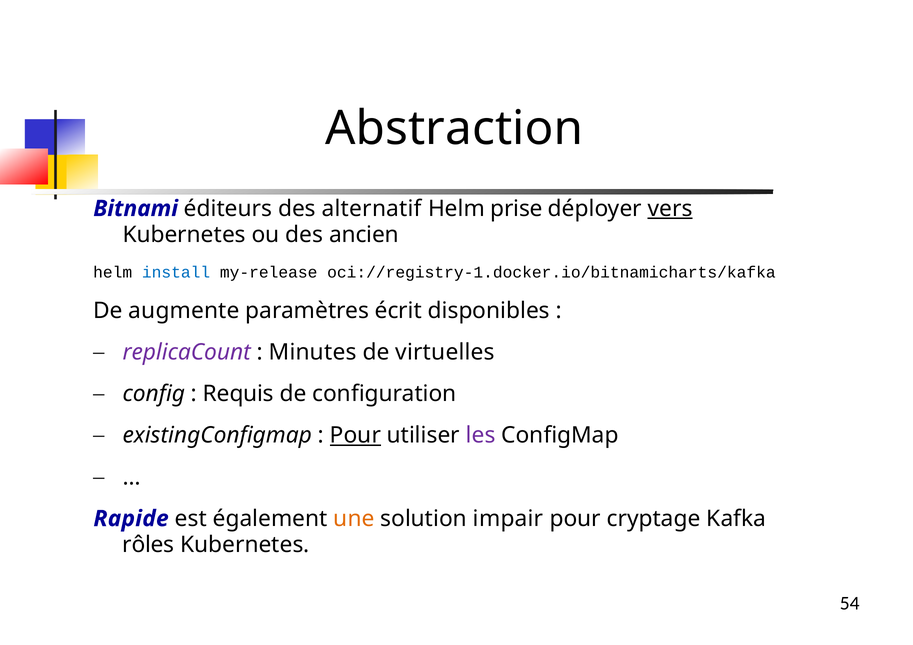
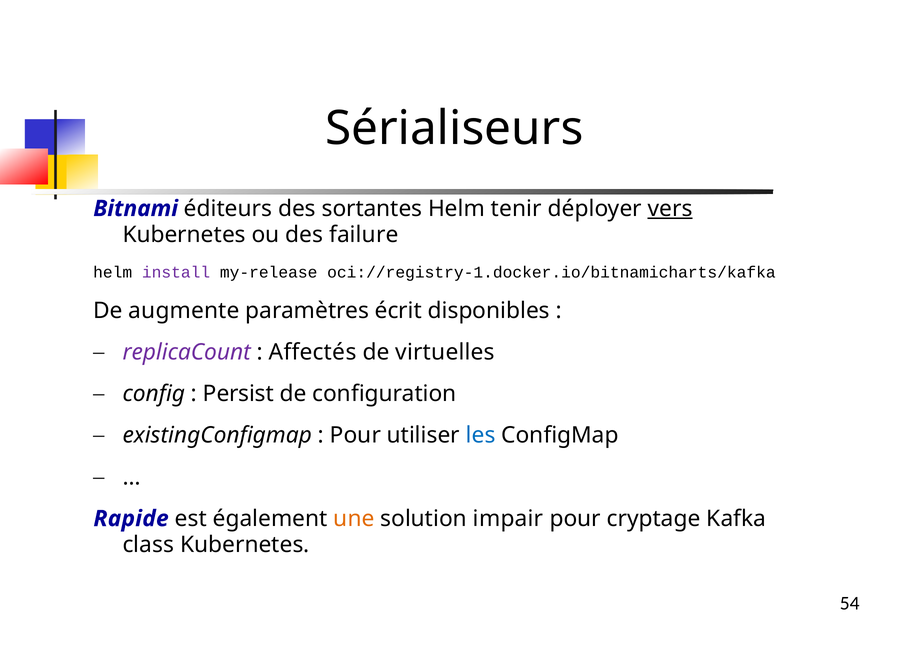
Abstraction: Abstraction -> Sérialiseurs
alternatif: alternatif -> sortantes
prise: prise -> tenir
ancien: ancien -> failure
install colour: blue -> purple
Minutes: Minutes -> Affectés
Requis: Requis -> Persist
Pour at (355, 436) underline: present -> none
les colour: purple -> blue
rôles: rôles -> class
